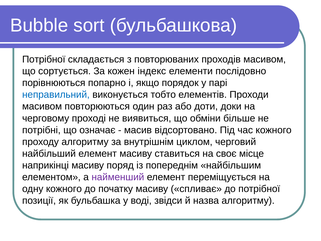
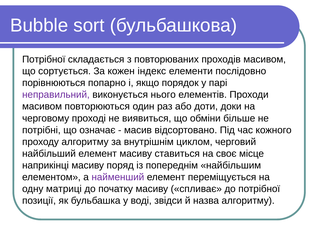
неправильний colour: blue -> purple
тобто: тобто -> нього
одну кожного: кожного -> матриці
